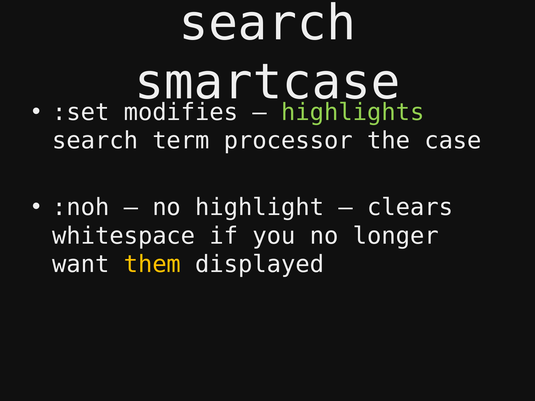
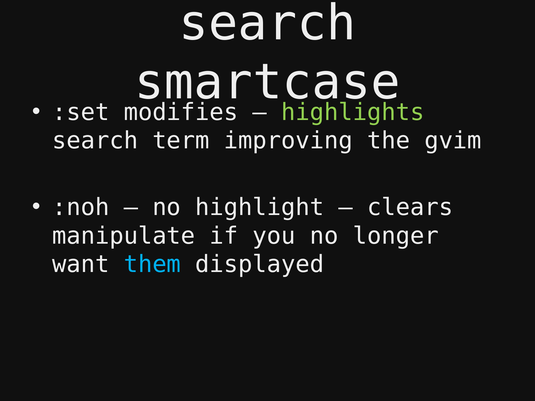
processor: processor -> improving
case: case -> gvim
whitespace: whitespace -> manipulate
them colour: yellow -> light blue
